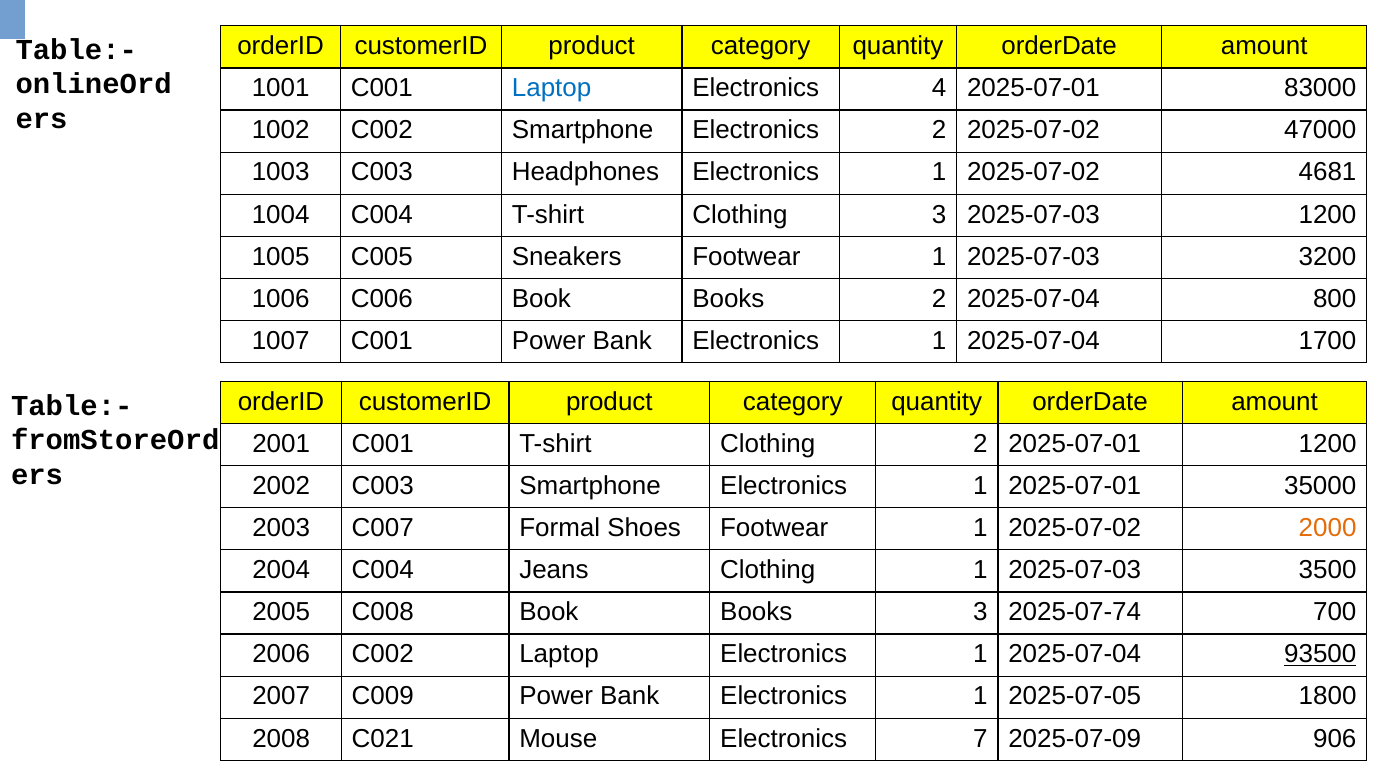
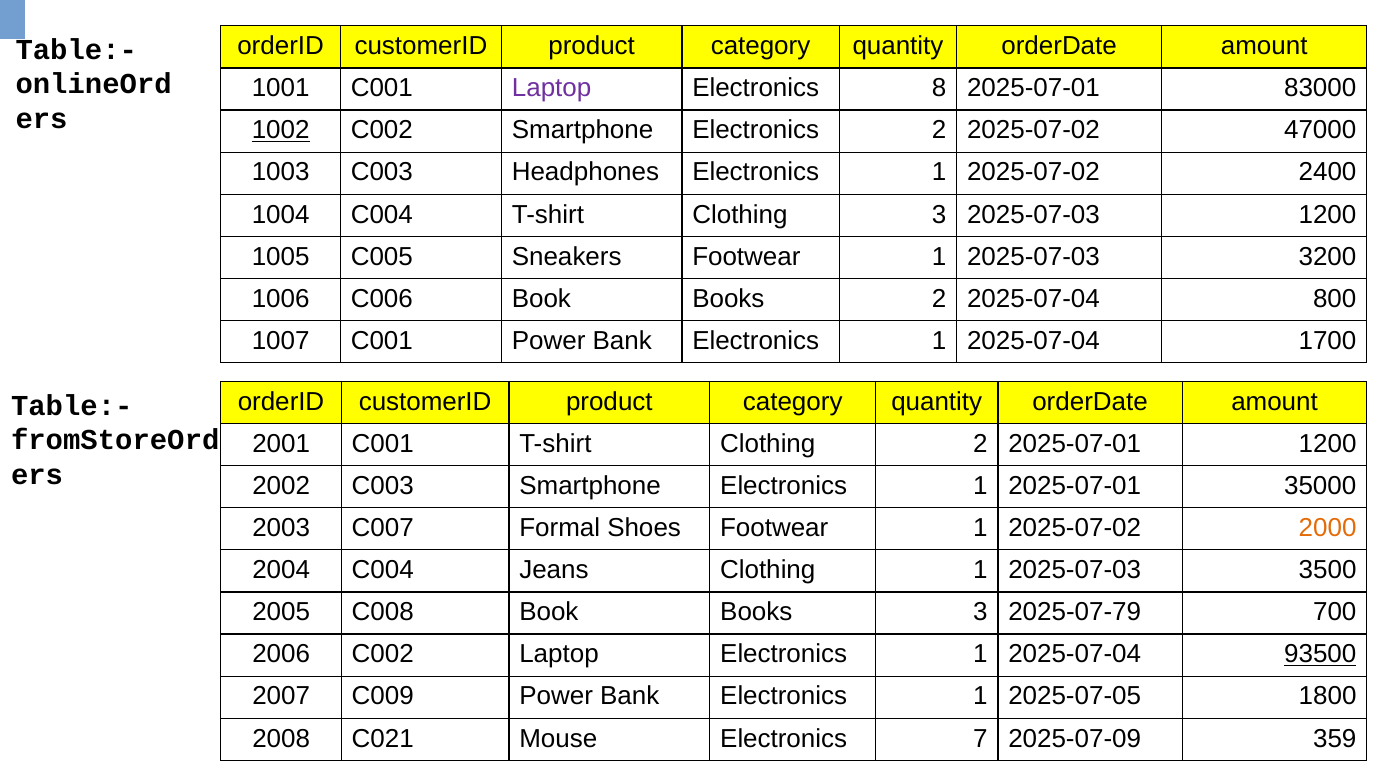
Laptop at (552, 88) colour: blue -> purple
4: 4 -> 8
1002 underline: none -> present
4681: 4681 -> 2400
2025-07-74: 2025-07-74 -> 2025-07-79
906: 906 -> 359
